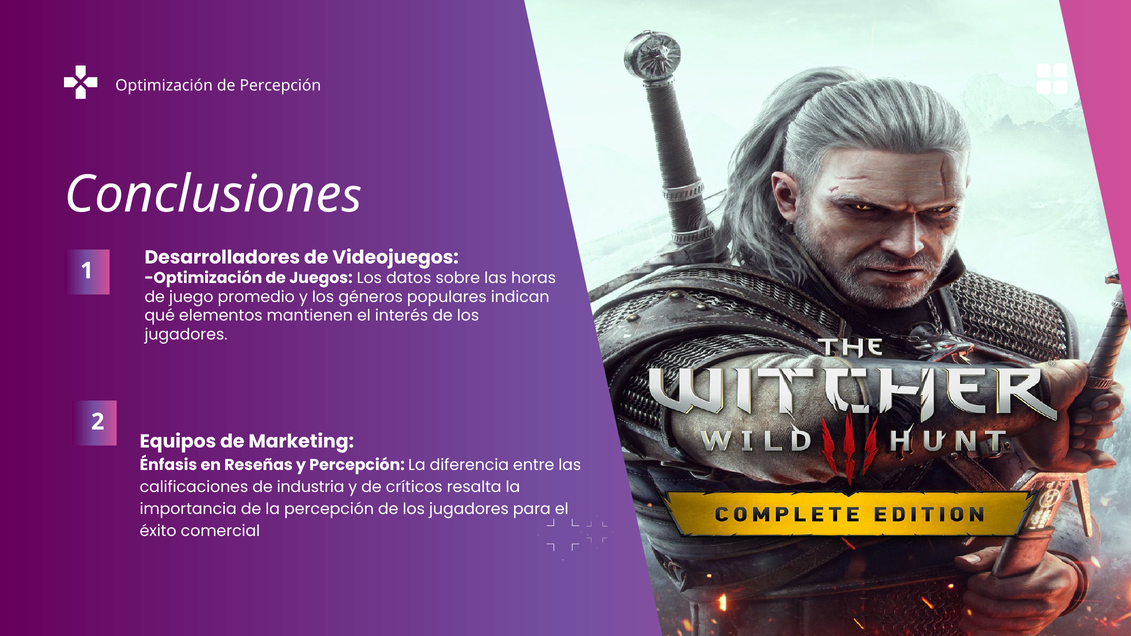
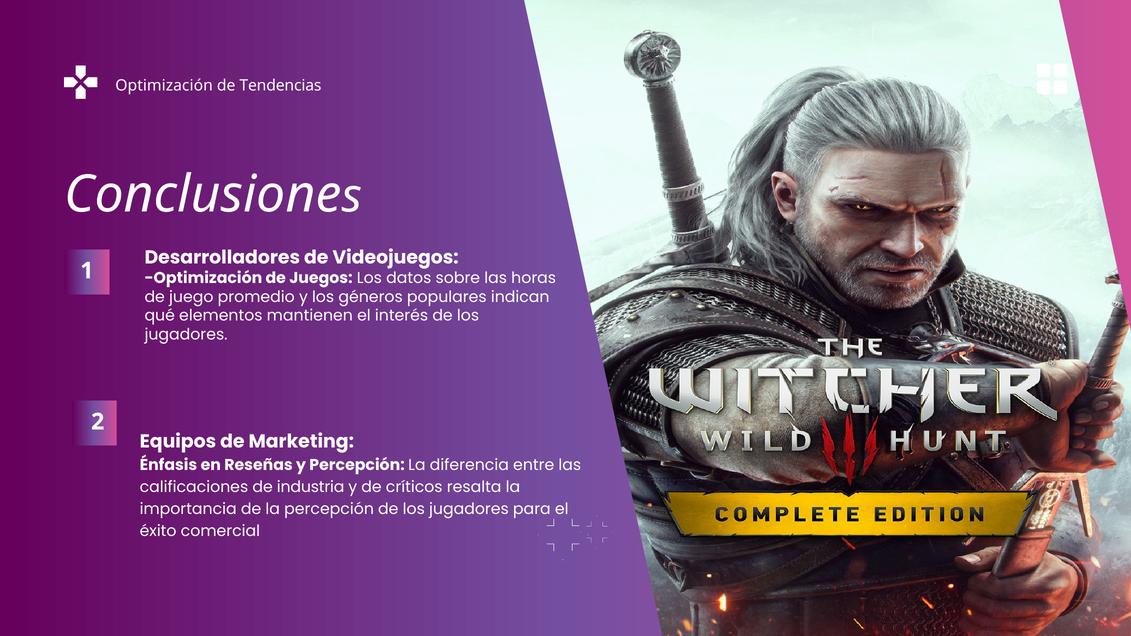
de Percepción: Percepción -> Tendencias
